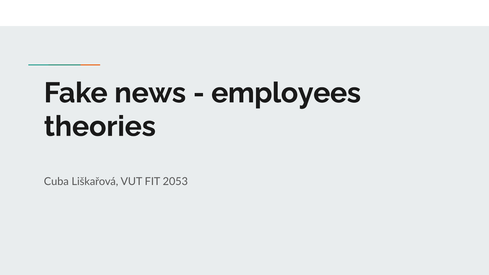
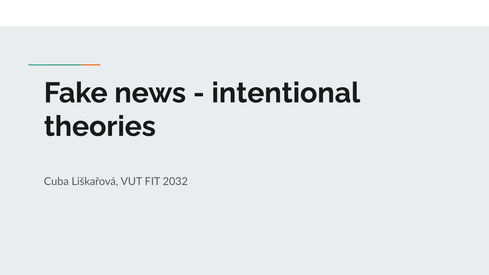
employees: employees -> intentional
2053: 2053 -> 2032
